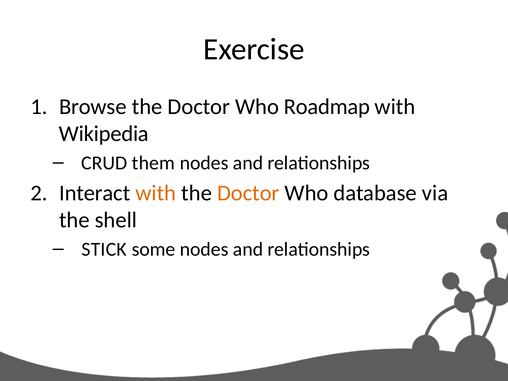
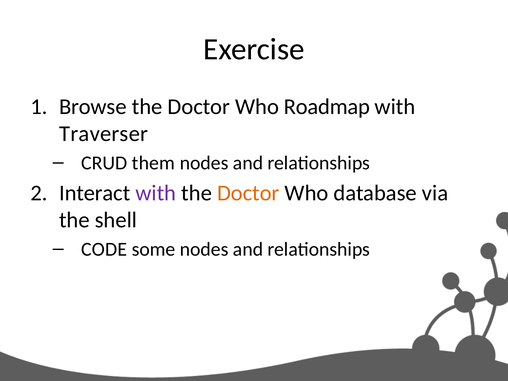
Wikipedia: Wikipedia -> Traverser
with at (156, 193) colour: orange -> purple
STICK: STICK -> CODE
